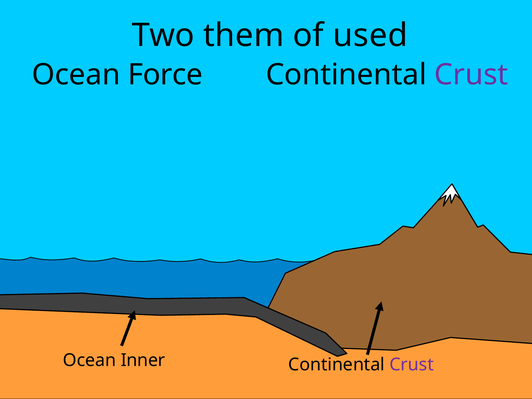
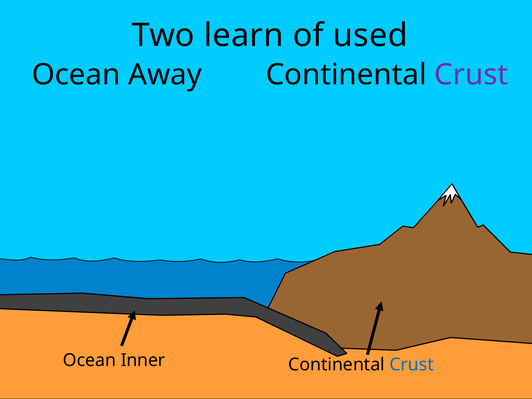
them: them -> learn
Force: Force -> Away
Crust at (412, 365) colour: purple -> blue
